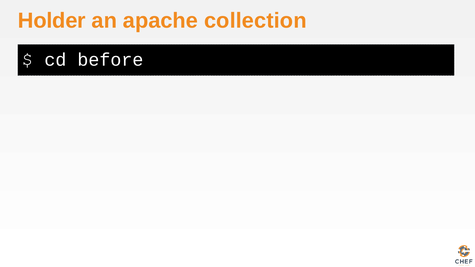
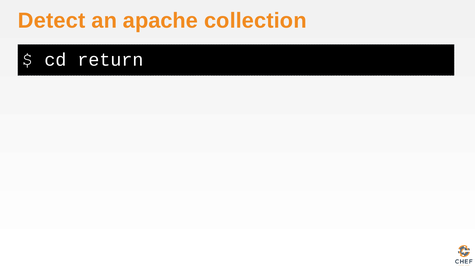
Holder: Holder -> Detect
before: before -> return
